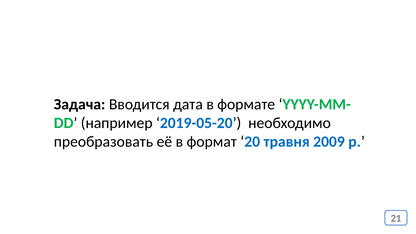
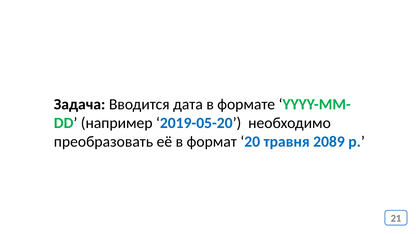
2009: 2009 -> 2089
